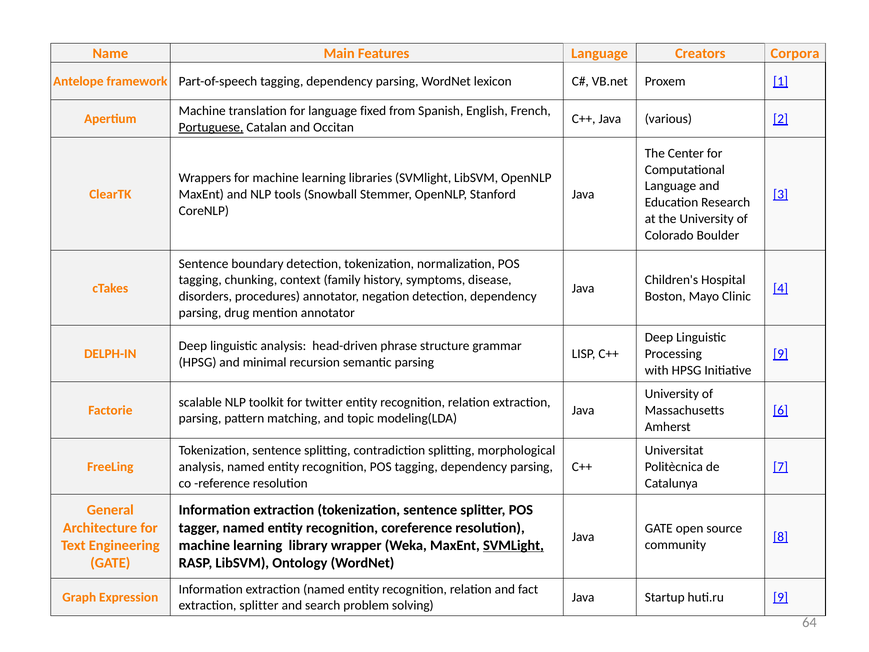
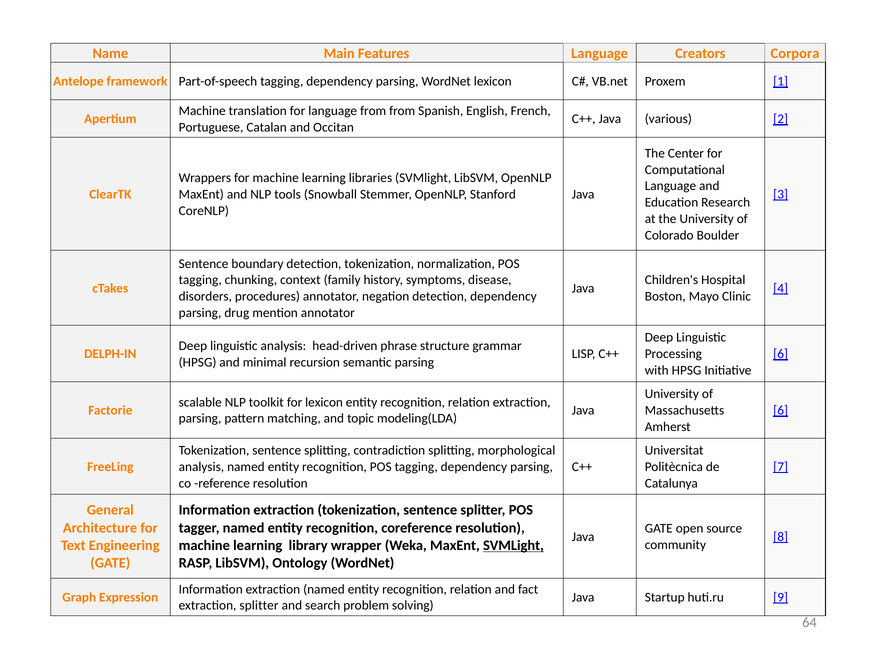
language fixed: fixed -> from
Portuguese underline: present -> none
9 at (781, 354): 9 -> 6
for twitter: twitter -> lexicon
